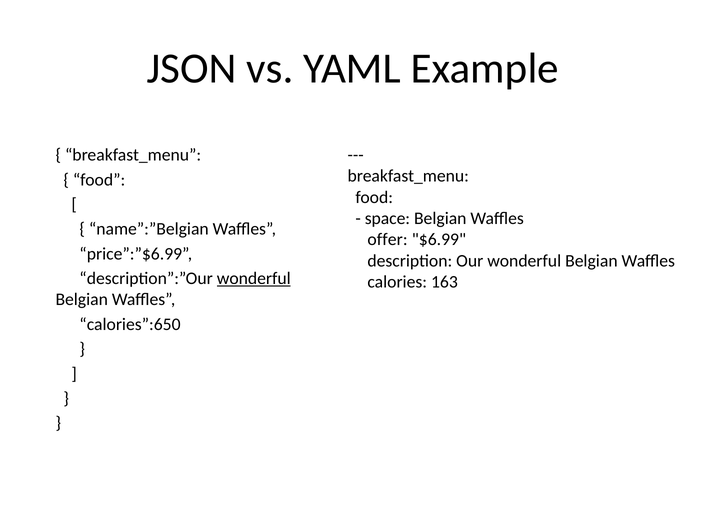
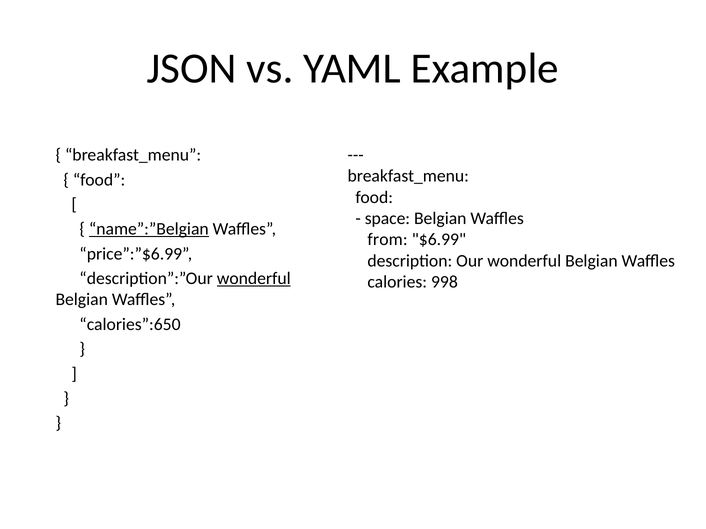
name”:”Belgian underline: none -> present
offer: offer -> from
163: 163 -> 998
